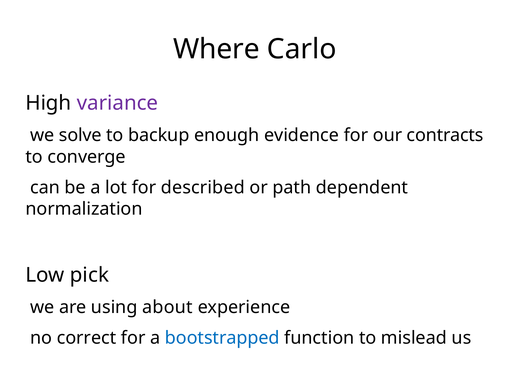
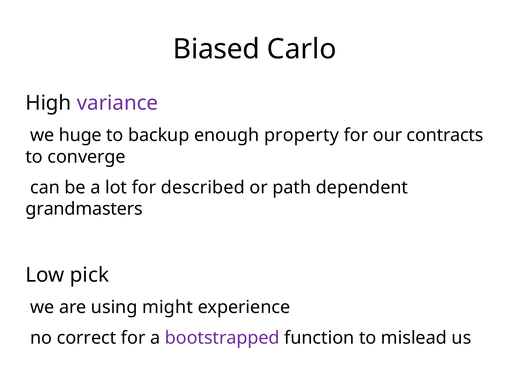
Where: Where -> Biased
solve: solve -> huge
evidence: evidence -> property
normalization: normalization -> grandmasters
about: about -> might
bootstrapped colour: blue -> purple
